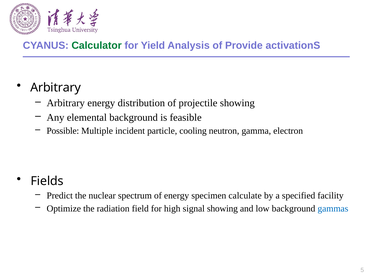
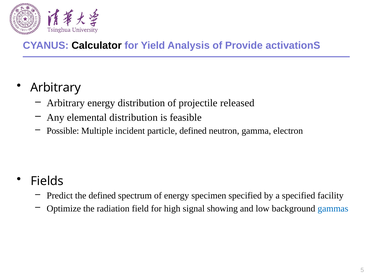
Calculator colour: green -> black
projectile showing: showing -> released
elemental background: background -> distribution
particle cooling: cooling -> defined
the nuclear: nuclear -> defined
specimen calculate: calculate -> specified
